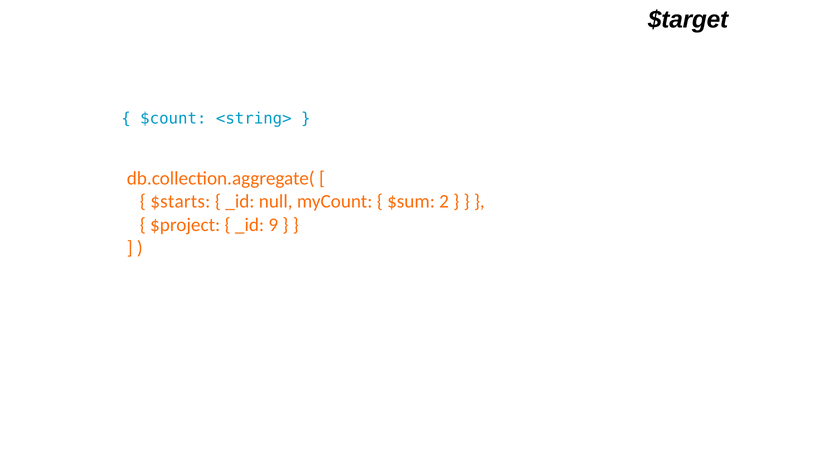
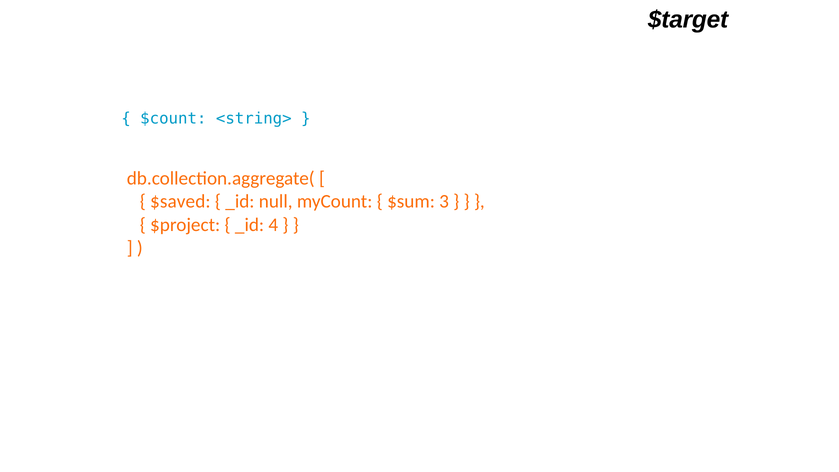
$starts: $starts -> $saved
2: 2 -> 3
9: 9 -> 4
